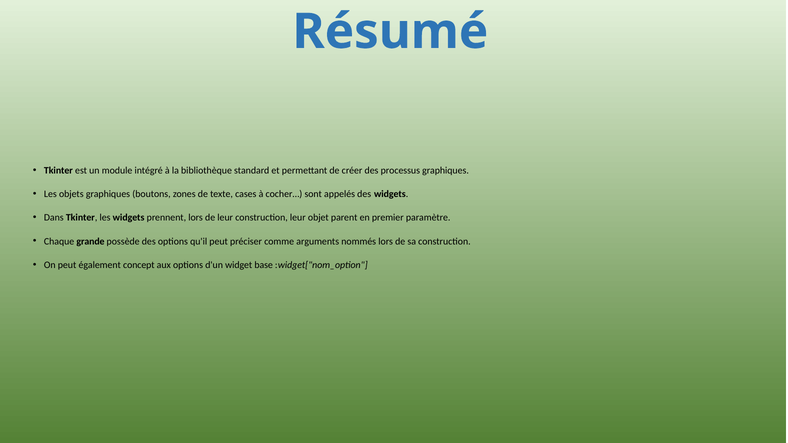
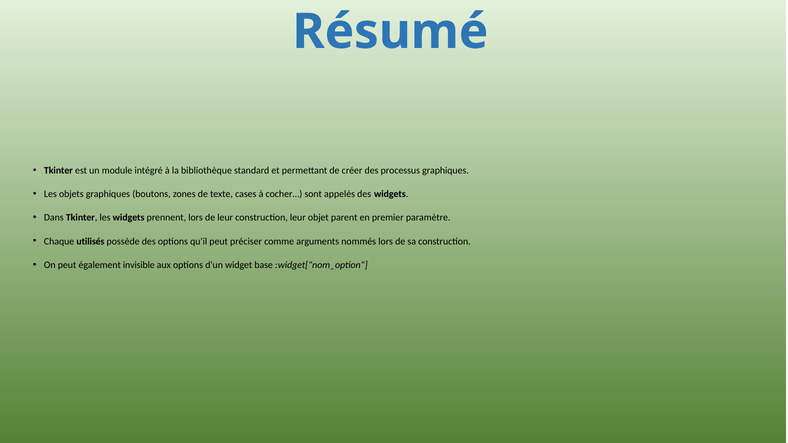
grande: grande -> utilisés
concept: concept -> invisible
